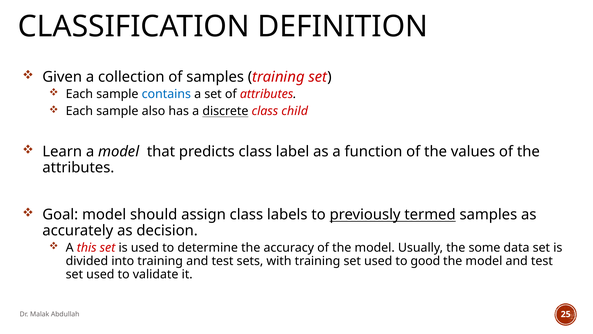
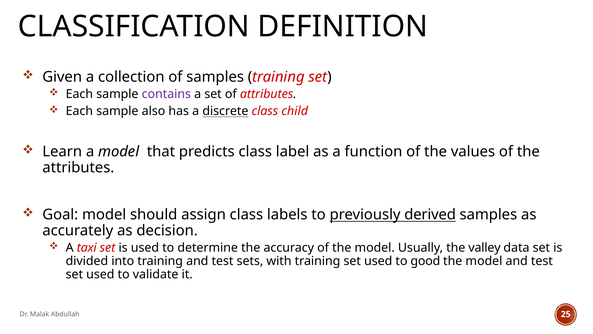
contains colour: blue -> purple
termed: termed -> derived
this: this -> taxi
some: some -> valley
